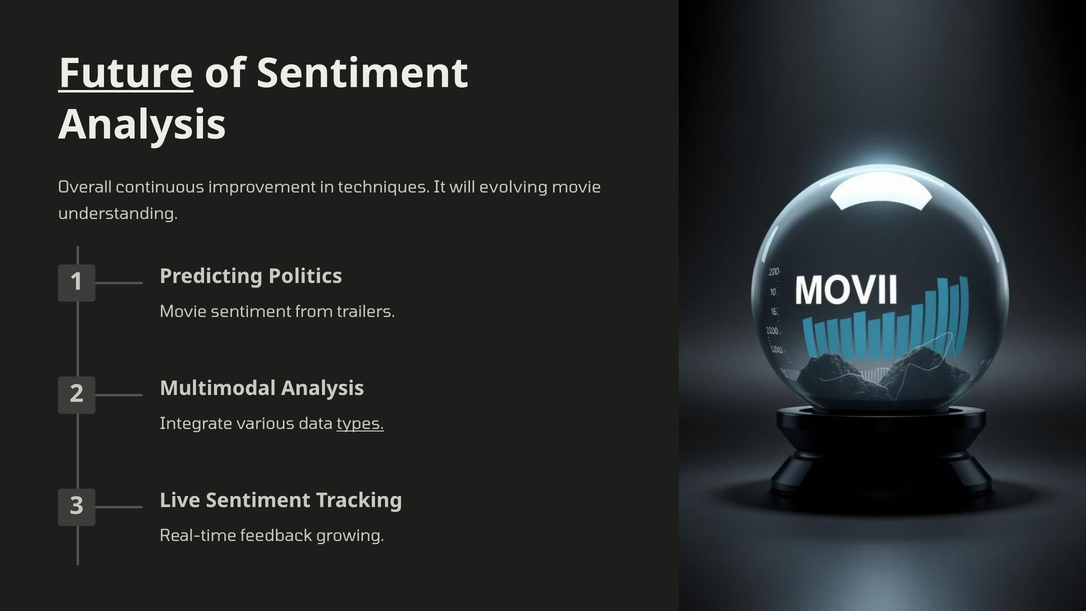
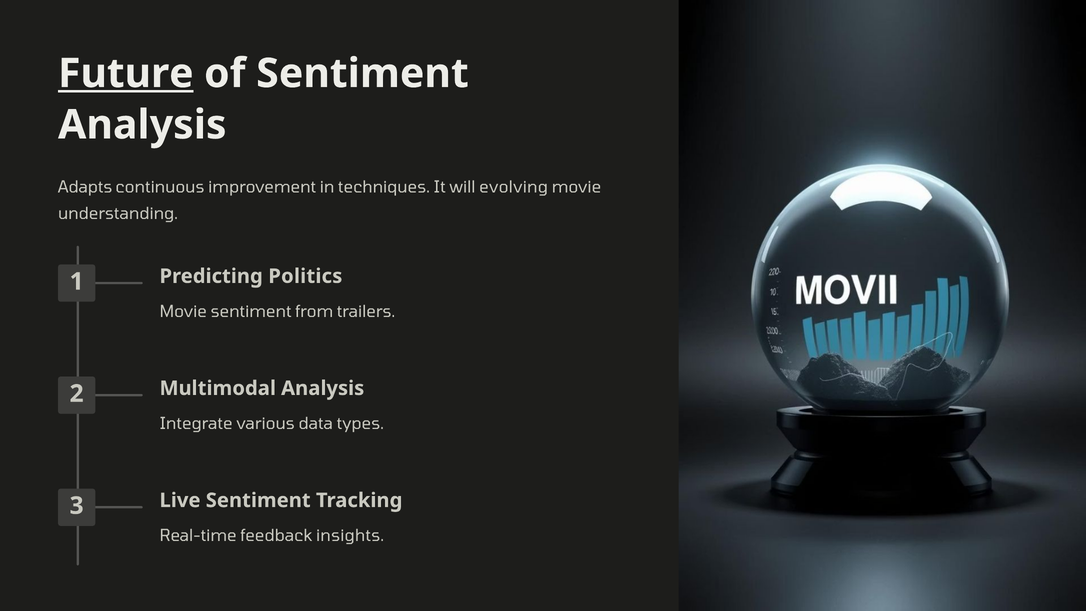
Overall: Overall -> Adapts
types underline: present -> none
growing: growing -> insights
